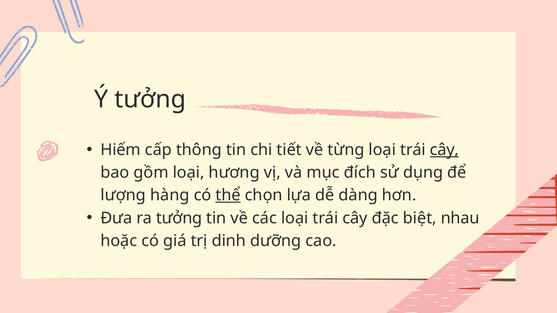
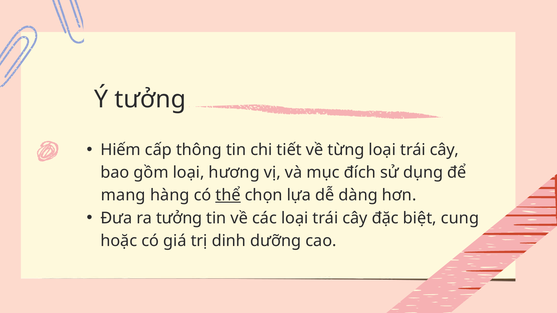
cây at (444, 150) underline: present -> none
lượng: lượng -> mang
nhau: nhau -> cung
